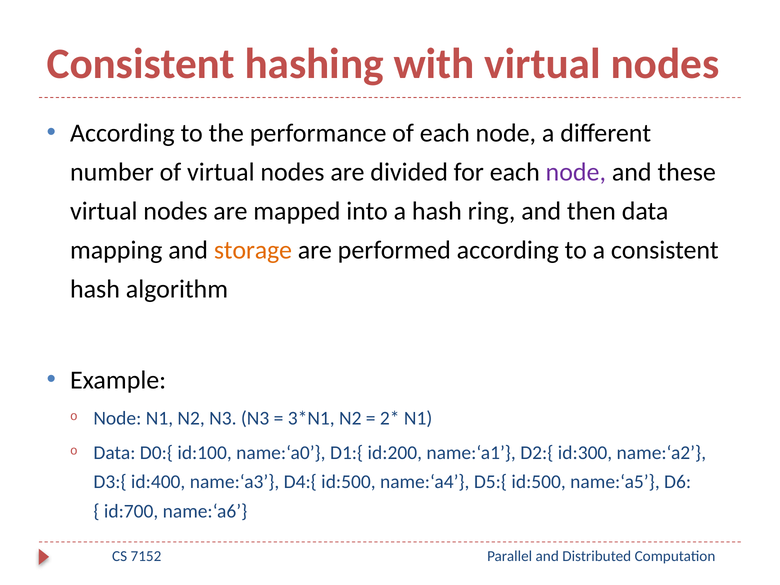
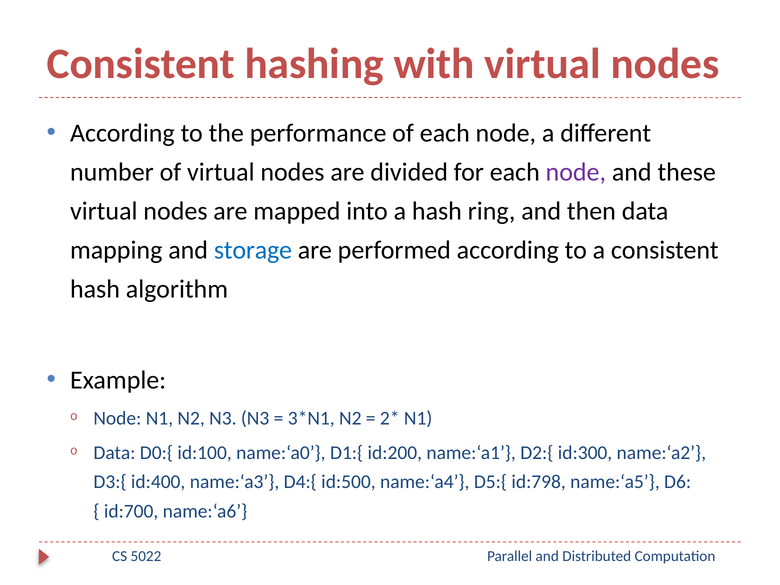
storage colour: orange -> blue
D5:{ id:500: id:500 -> id:798
7152: 7152 -> 5022
